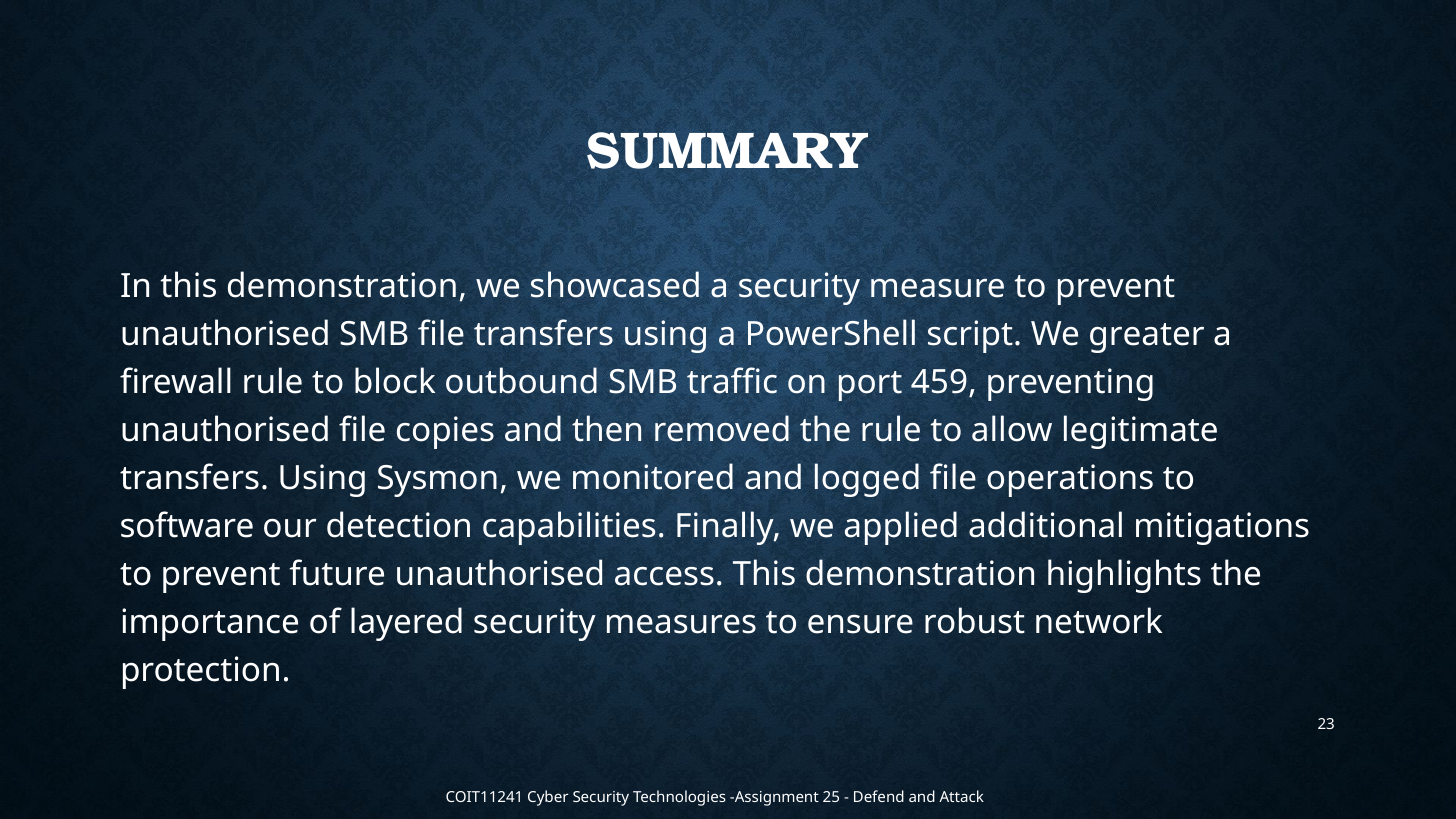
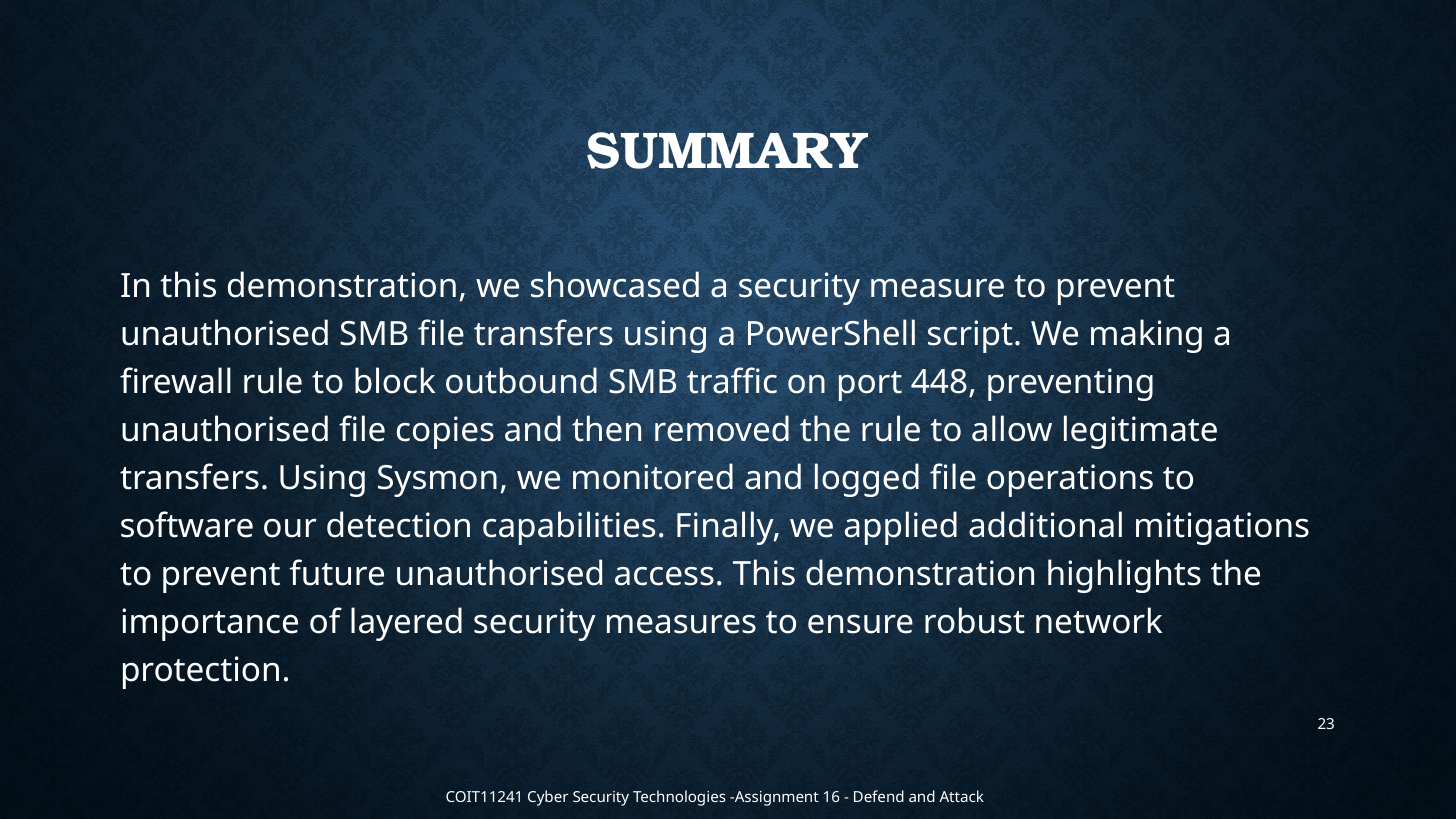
greater: greater -> making
459: 459 -> 448
25: 25 -> 16
